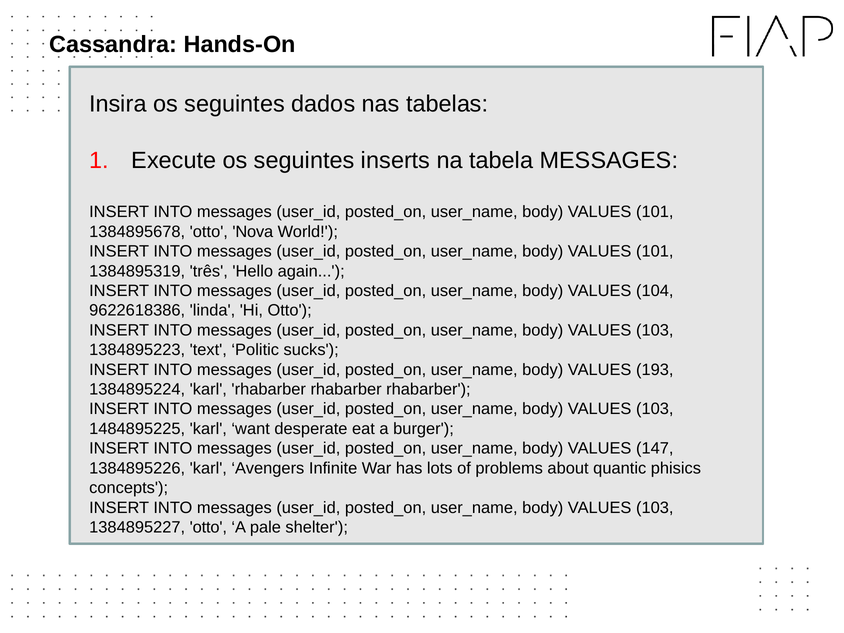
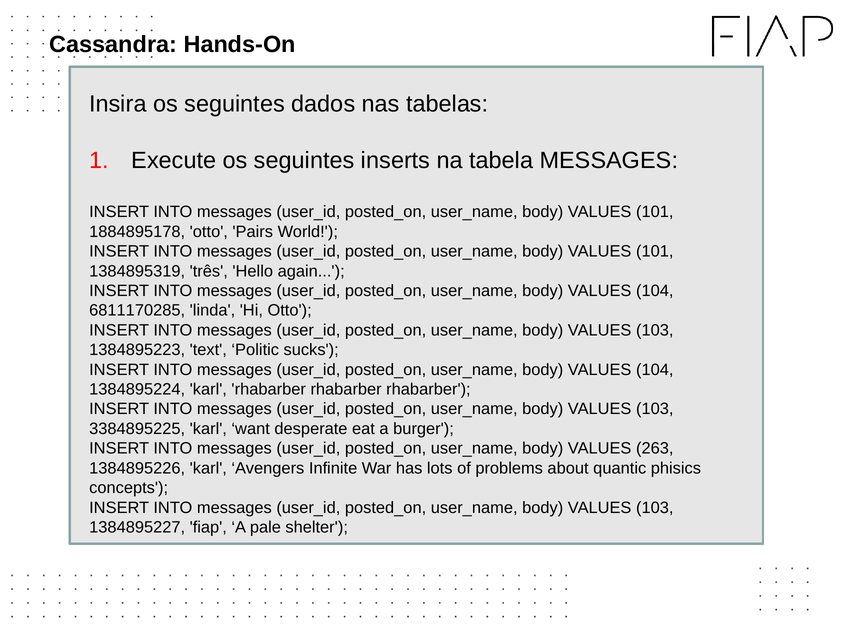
1384895678: 1384895678 -> 1884895178
Nova: Nova -> Pairs
9622618386: 9622618386 -> 6811170285
193 at (655, 370): 193 -> 104
1484895225: 1484895225 -> 3384895225
147: 147 -> 263
1384895227 otto: otto -> fiap
